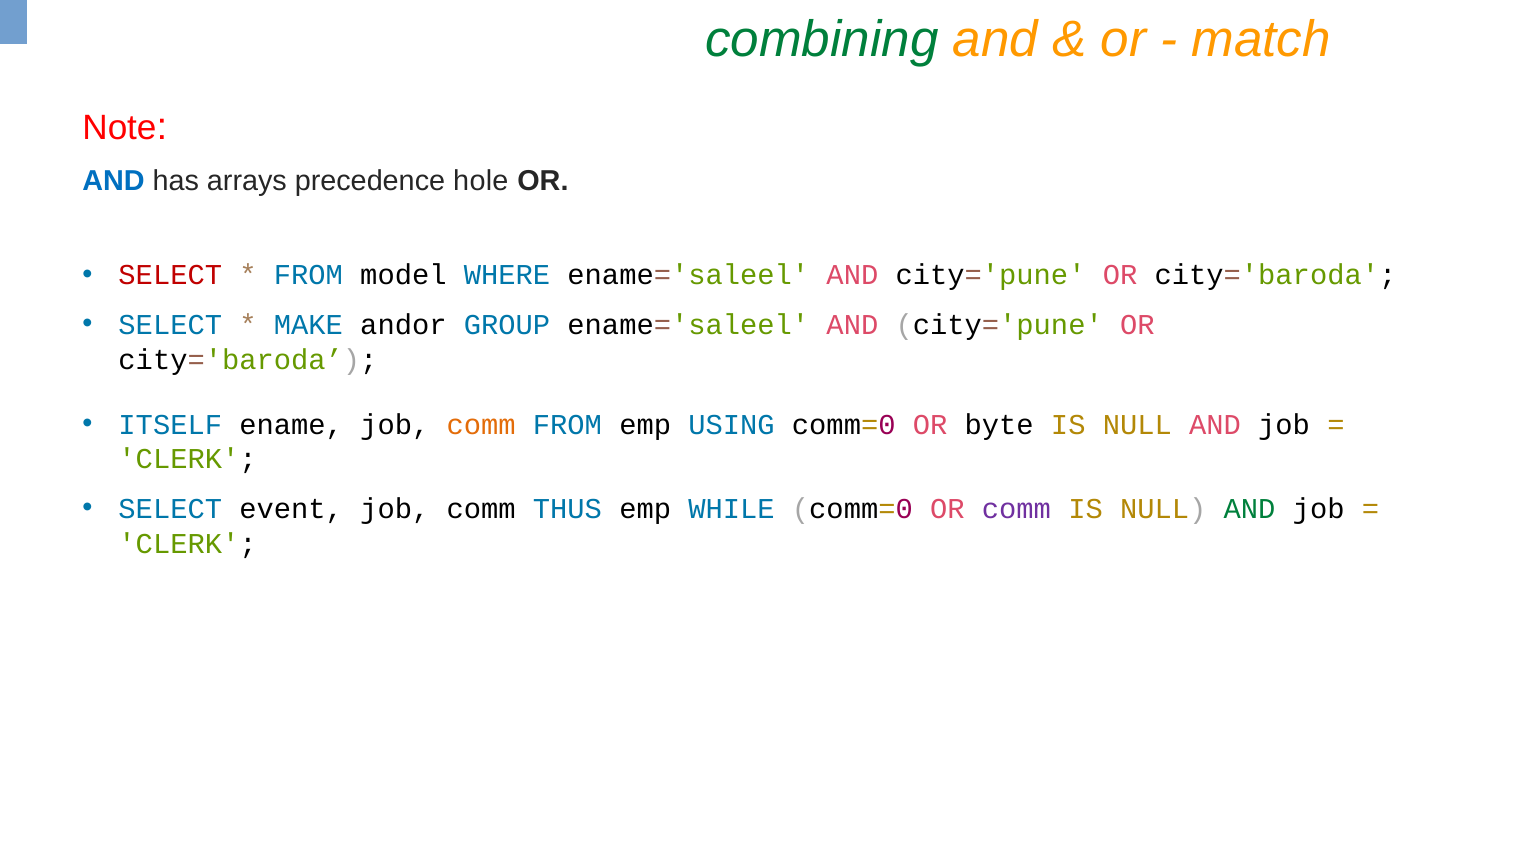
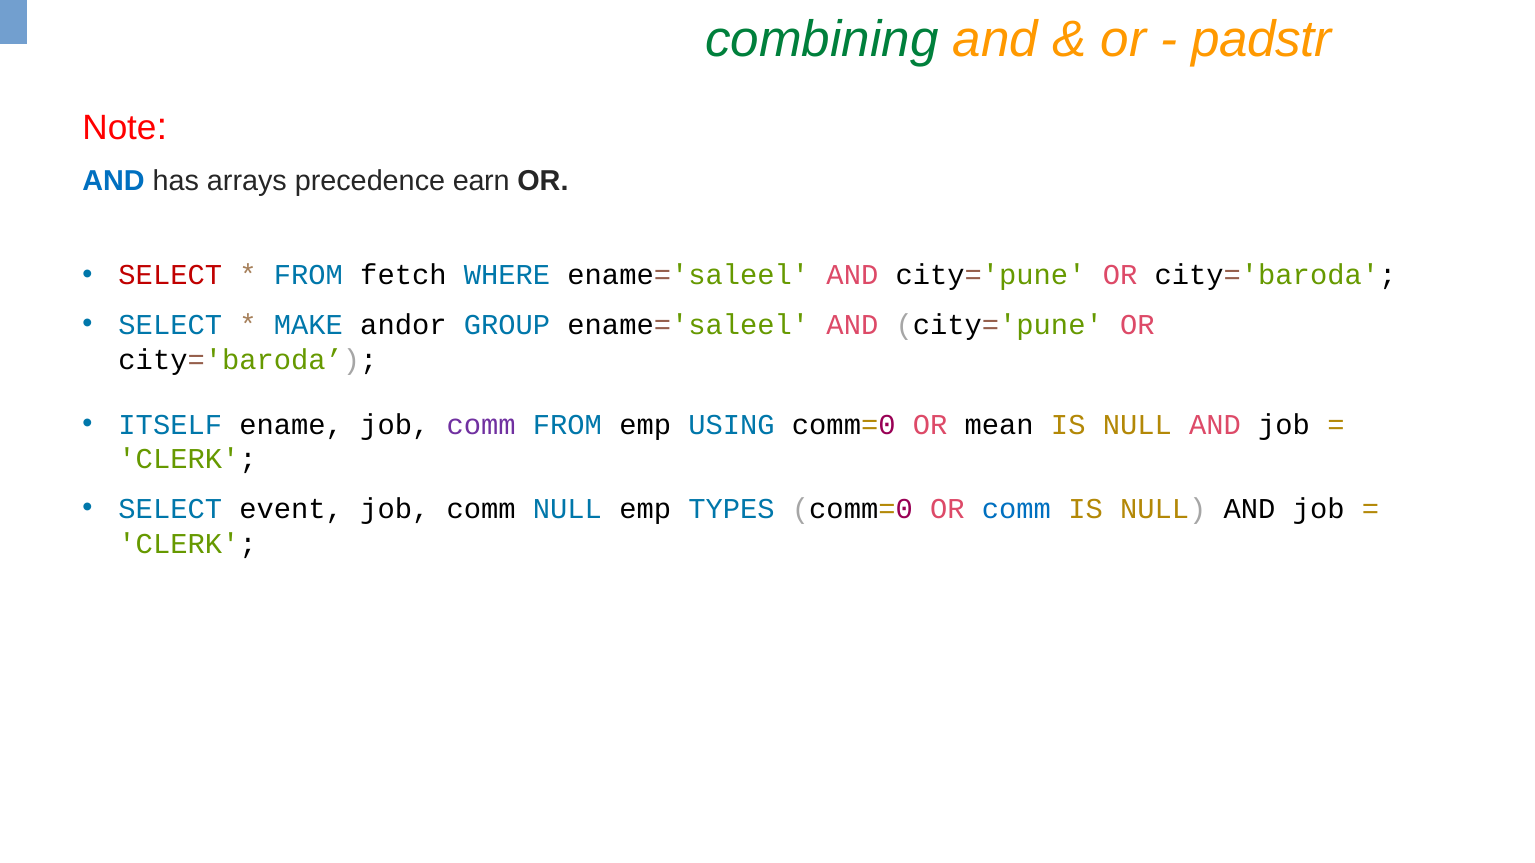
match: match -> padstr
hole: hole -> earn
model: model -> fetch
comm at (481, 425) colour: orange -> purple
byte: byte -> mean
comm THUS: THUS -> NULL
WHILE: WHILE -> TYPES
comm at (1016, 509) colour: purple -> blue
AND at (1250, 509) colour: green -> black
